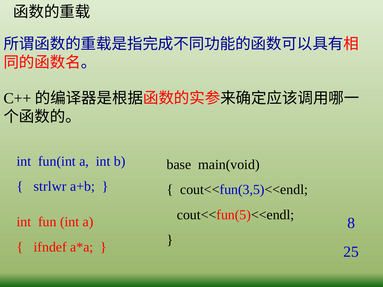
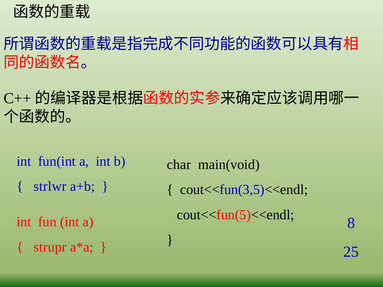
base: base -> char
ifndef: ifndef -> strupr
